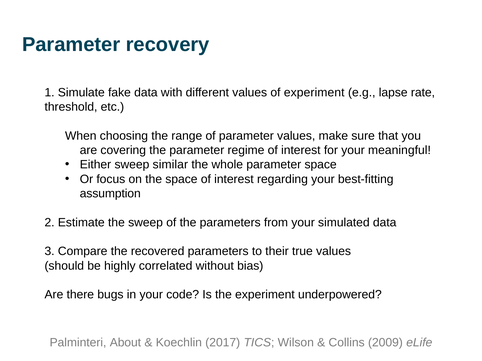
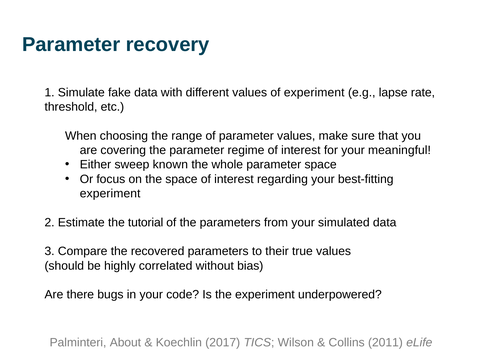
similar: similar -> known
assumption at (110, 194): assumption -> experiment
the sweep: sweep -> tutorial
2009: 2009 -> 2011
